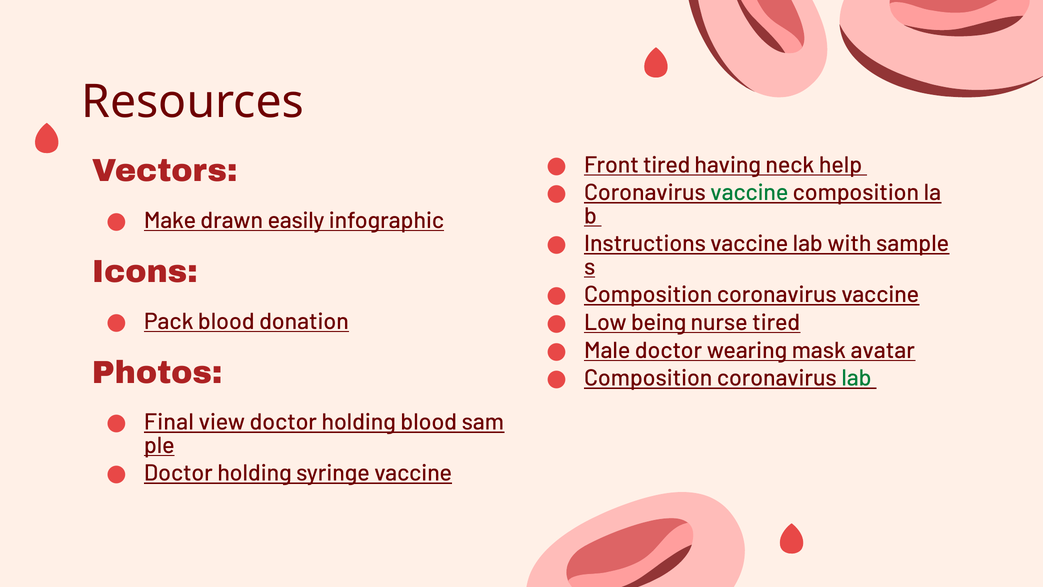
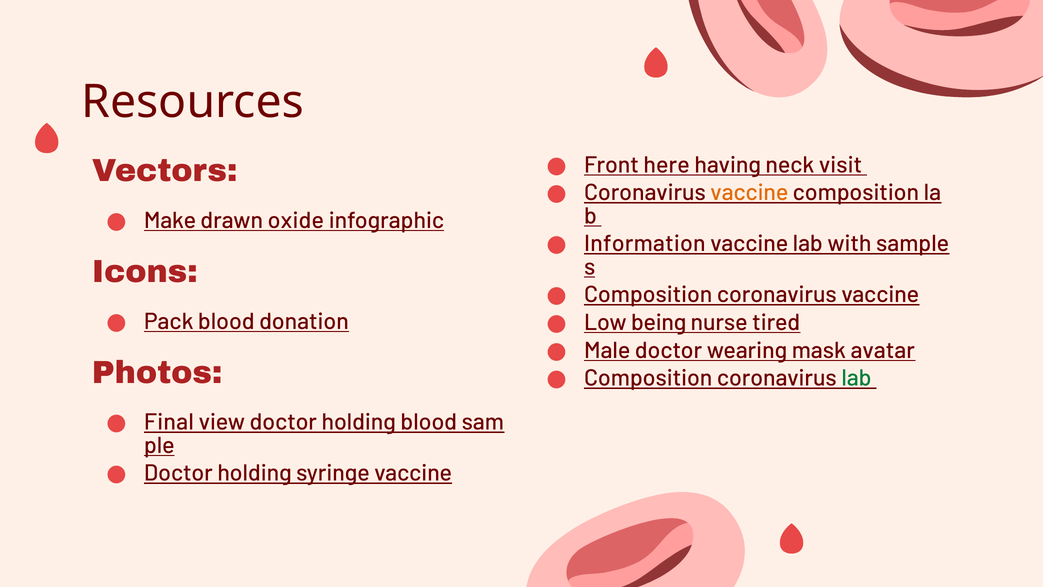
Front tired: tired -> here
help: help -> visit
vaccine at (749, 193) colour: green -> orange
easily: easily -> oxide
Instructions: Instructions -> Information
